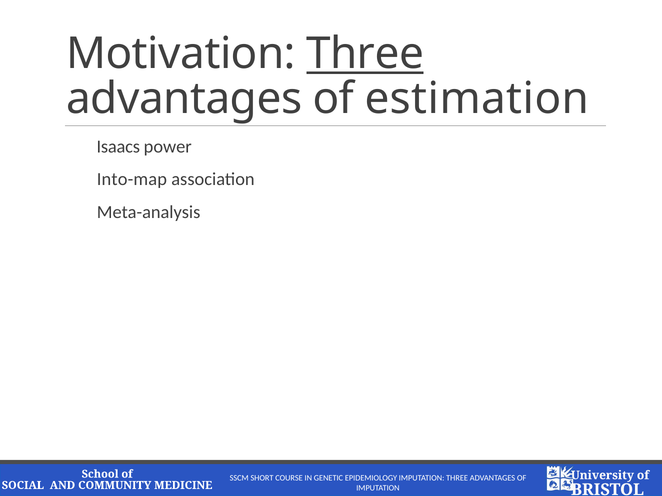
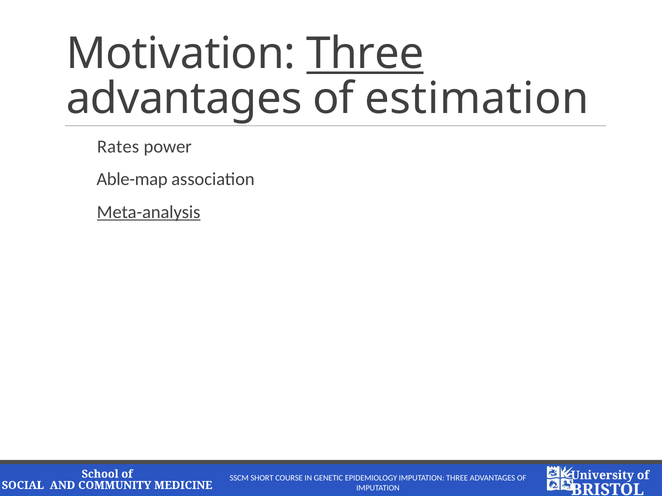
Isaacs: Isaacs -> Rates
Into-map: Into-map -> Able-map
Meta-analysis underline: none -> present
